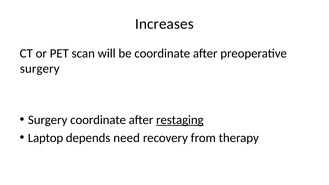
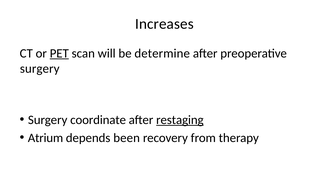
PET underline: none -> present
be coordinate: coordinate -> determine
Laptop: Laptop -> Atrium
need: need -> been
